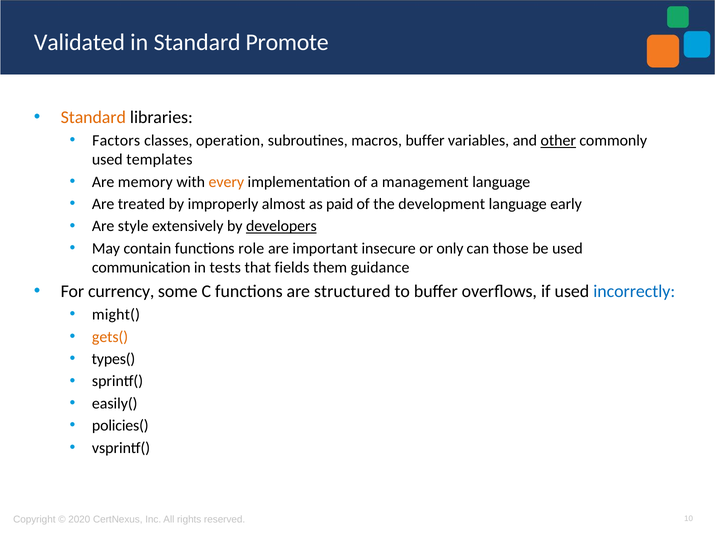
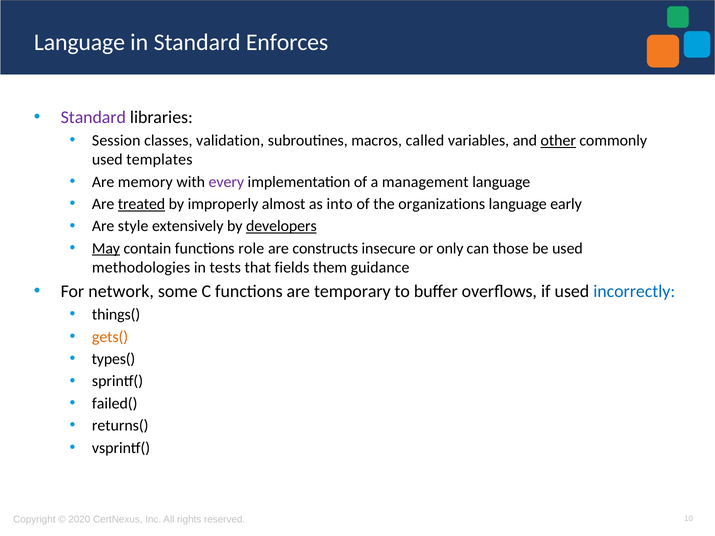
Validated at (79, 43): Validated -> Language
Promote: Promote -> Enforces
Standard at (93, 117) colour: orange -> purple
Factors: Factors -> Session
operation: operation -> validation
macros buffer: buffer -> called
every colour: orange -> purple
treated underline: none -> present
paid: paid -> into
development: development -> organizations
May underline: none -> present
important: important -> constructs
communication: communication -> methodologies
currency: currency -> network
structured: structured -> temporary
might(: might( -> things(
easily(: easily( -> failed(
policies(: policies( -> returns(
